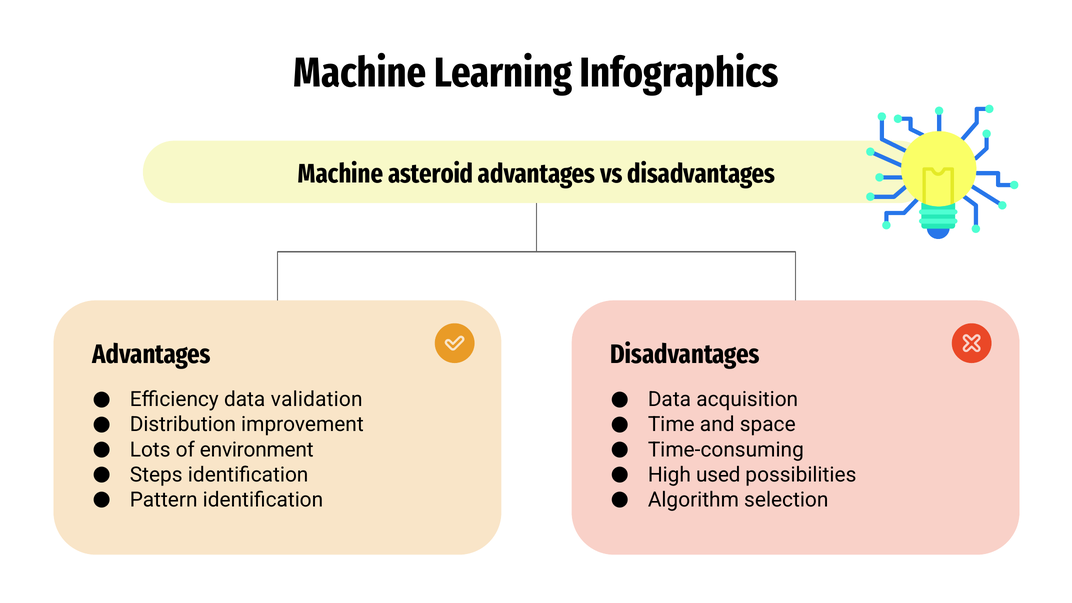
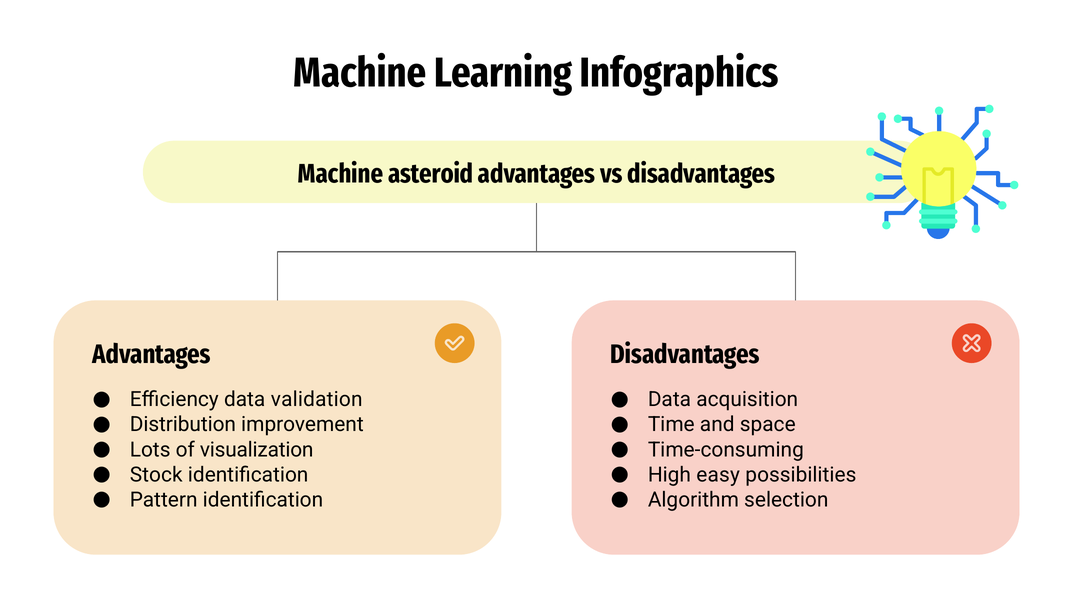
environment: environment -> visualization
Steps: Steps -> Stock
used: used -> easy
